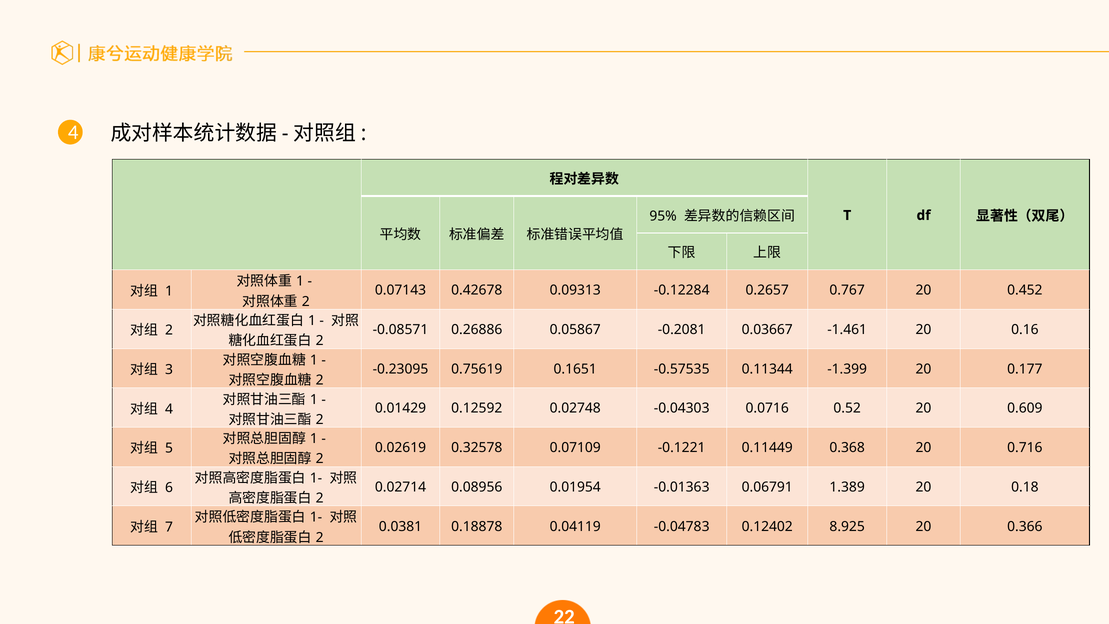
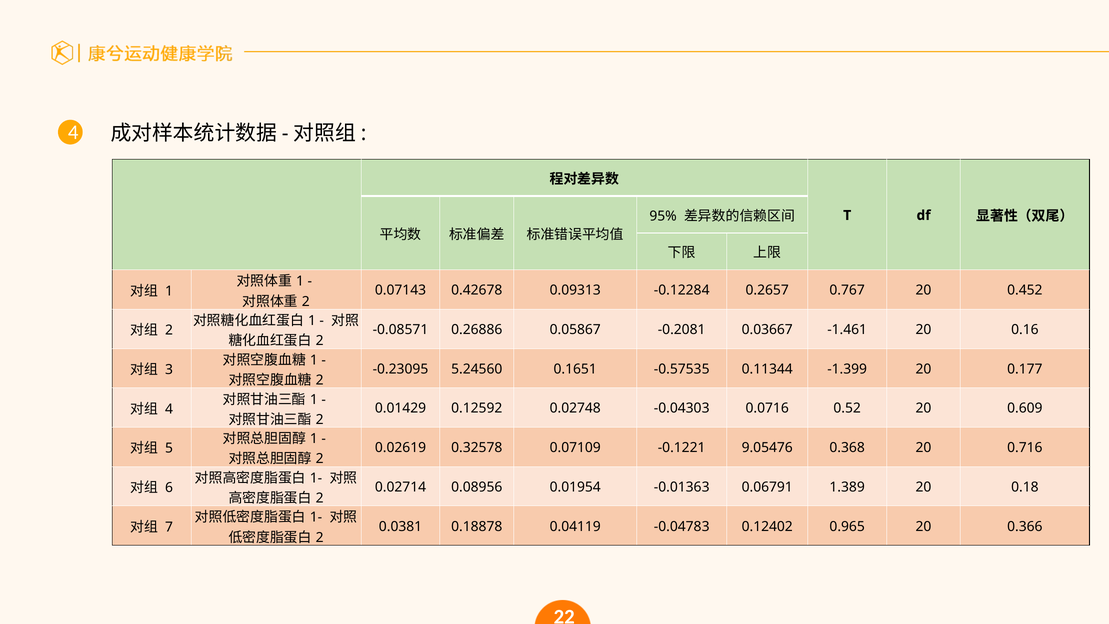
0.75619: 0.75619 -> 5.24560
0.11449: 0.11449 -> 9.05476
8.925: 8.925 -> 0.965
